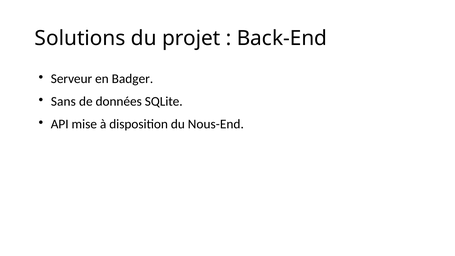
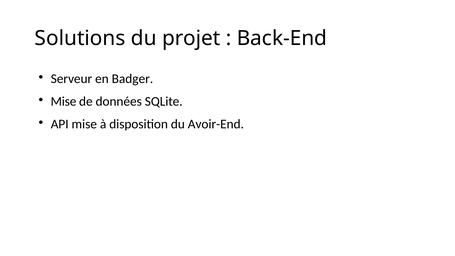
Sans at (63, 101): Sans -> Mise
Nous-End: Nous-End -> Avoir-End
